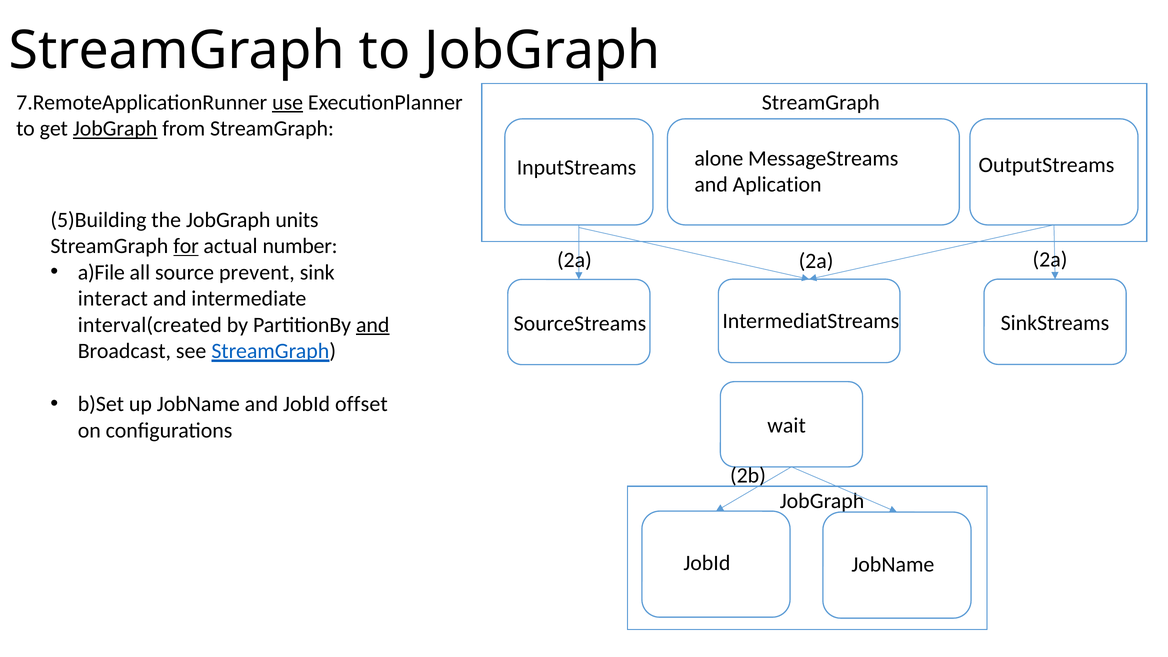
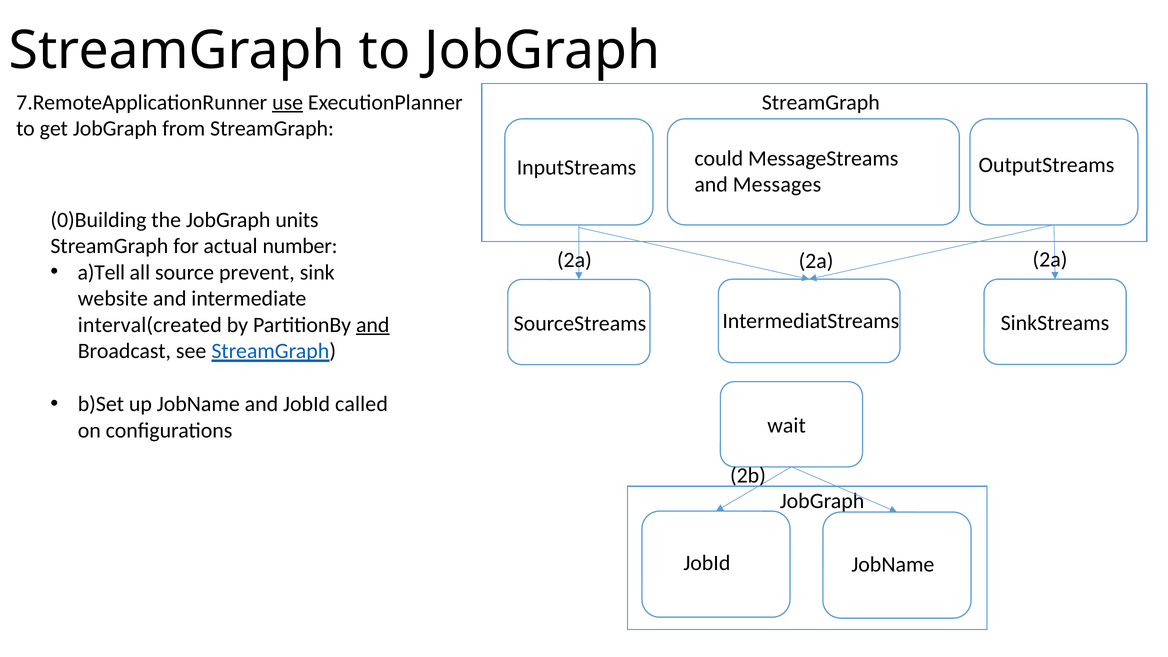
JobGraph at (115, 129) underline: present -> none
alone: alone -> could
Aplication: Aplication -> Messages
5)Building: 5)Building -> 0)Building
for underline: present -> none
a)File: a)File -> a)Tell
interact: interact -> website
offset: offset -> called
